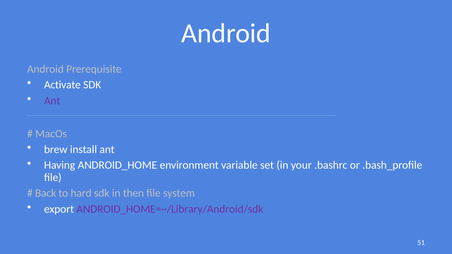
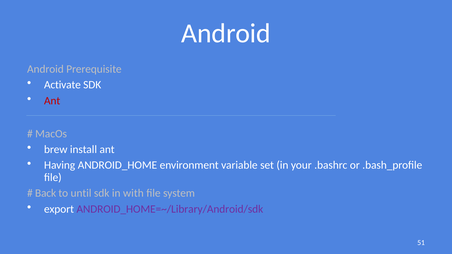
Ant at (52, 101) colour: purple -> red
hard: hard -> until
then: then -> with
